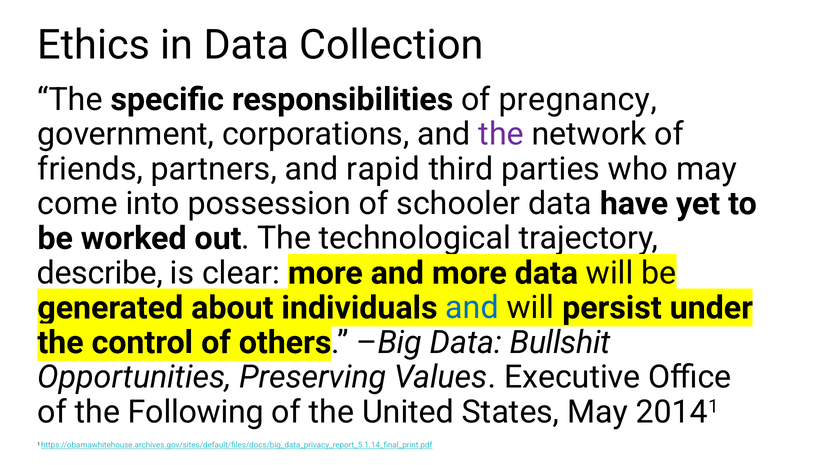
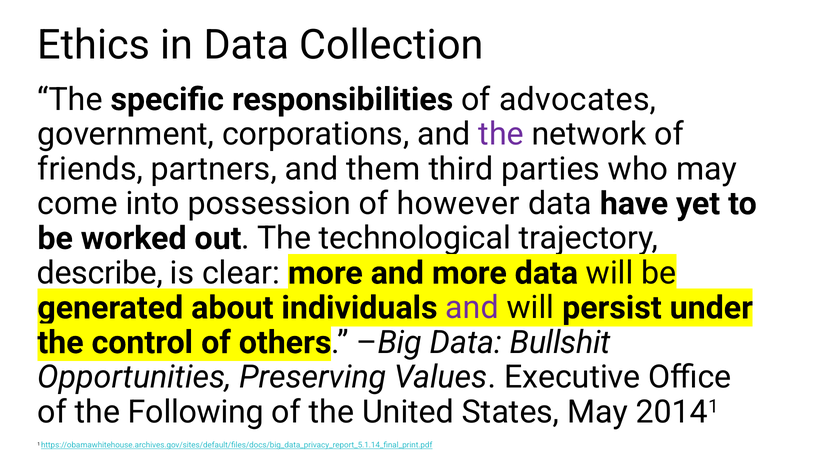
pregnancy: pregnancy -> advocates
rapid: rapid -> them
schooler: schooler -> however
and at (472, 308) colour: blue -> purple
